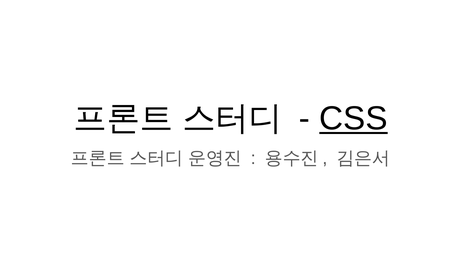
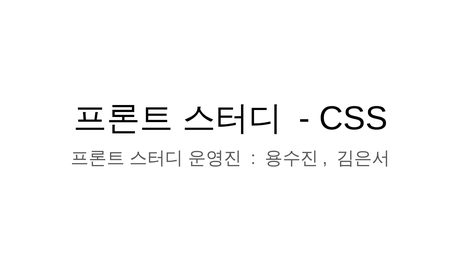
CSS underline: present -> none
